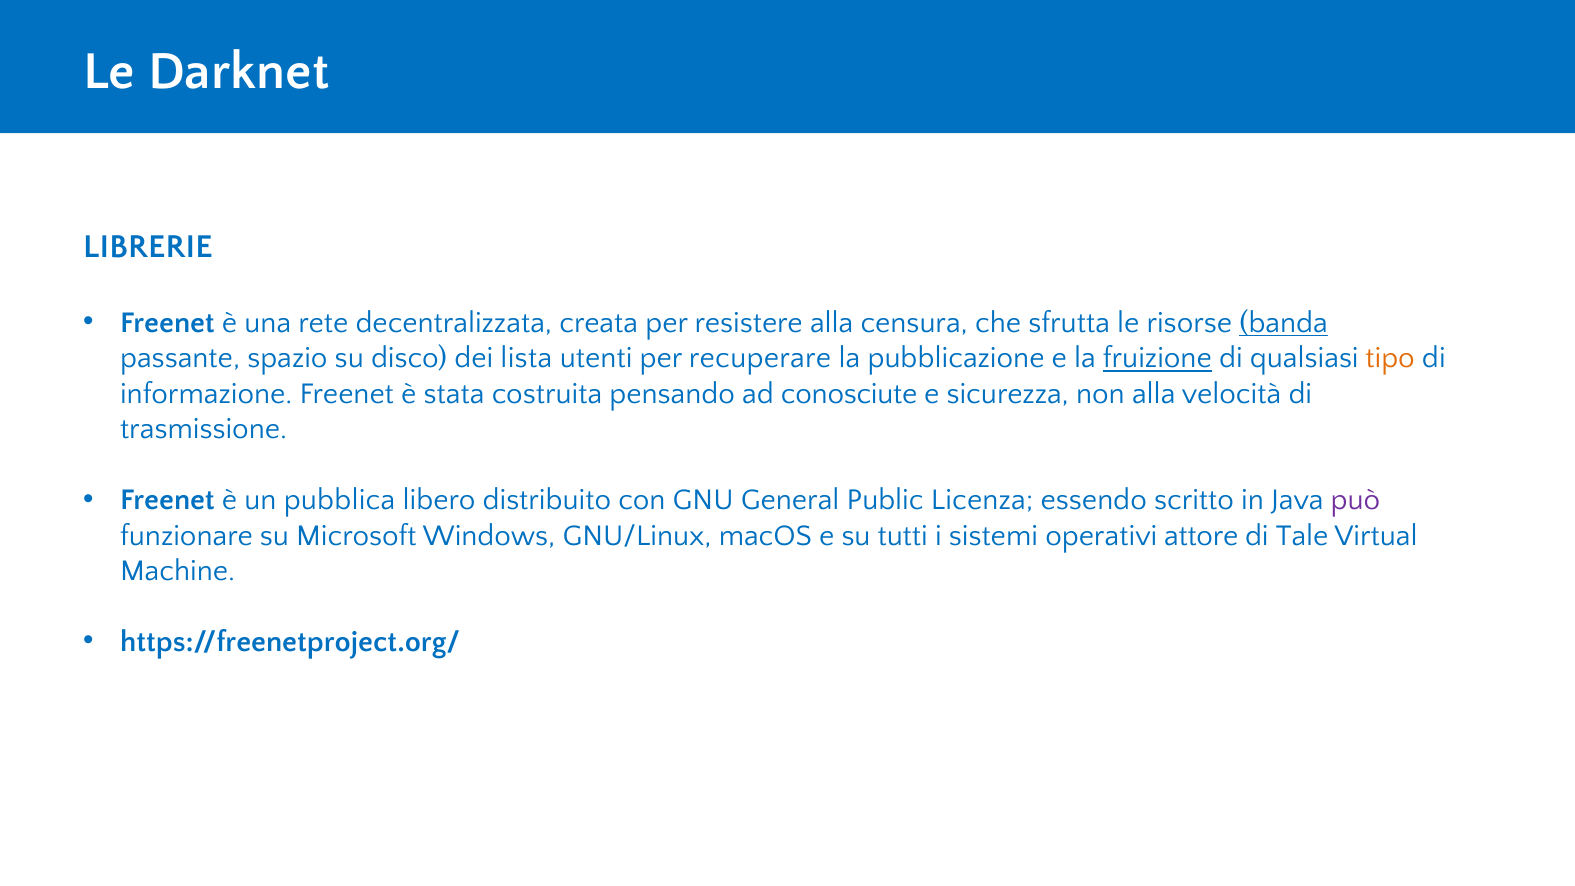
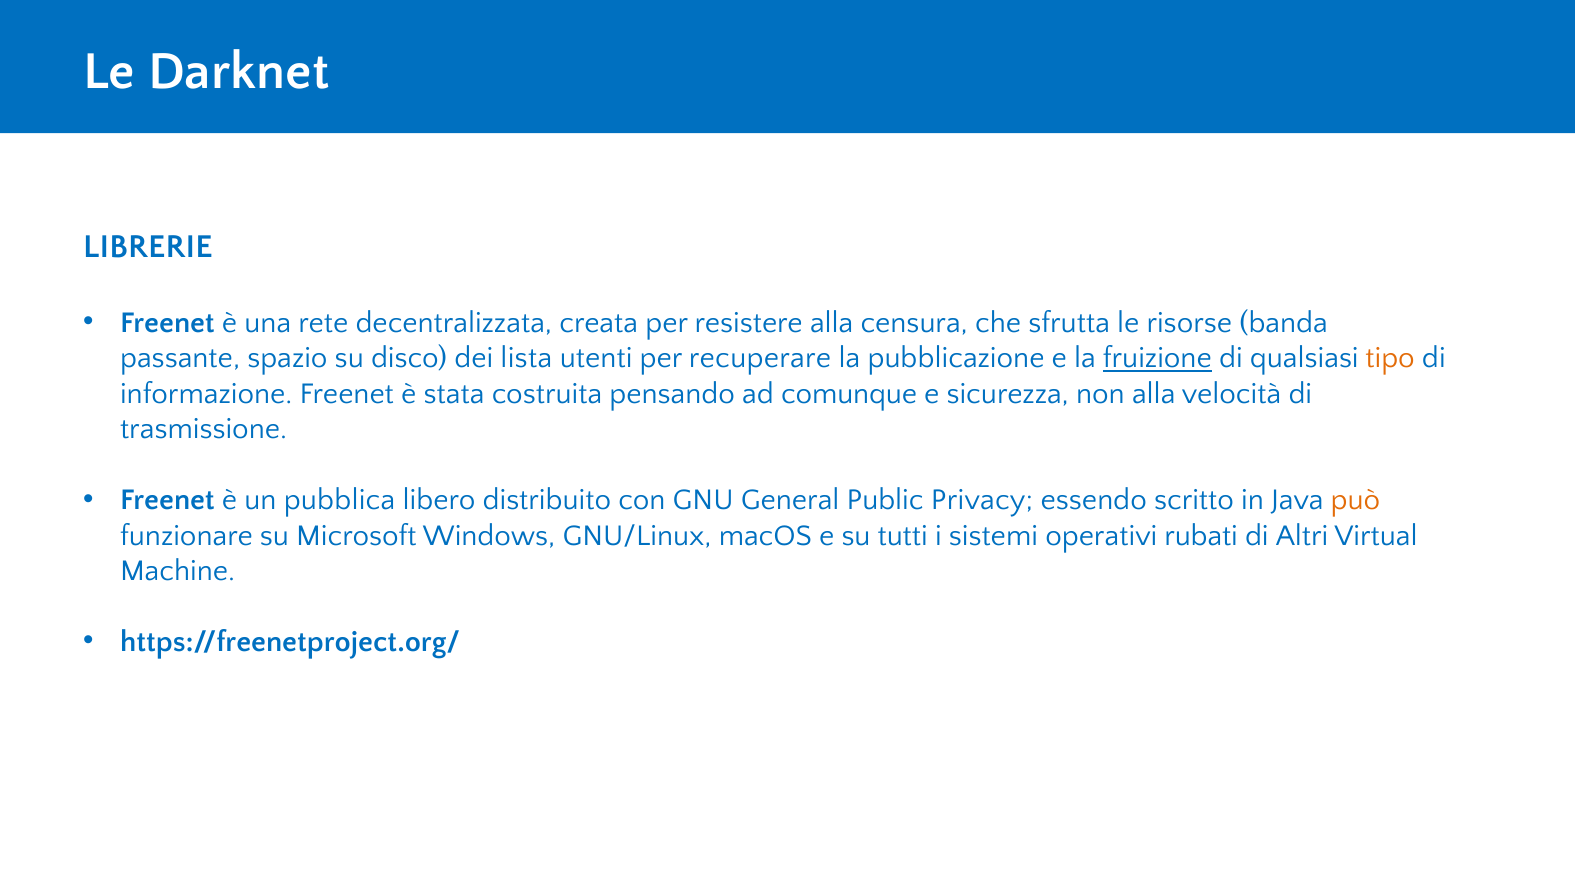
banda underline: present -> none
conosciute: conosciute -> comunque
Licenza: Licenza -> Privacy
può colour: purple -> orange
attore: attore -> rubati
Tale: Tale -> Altri
